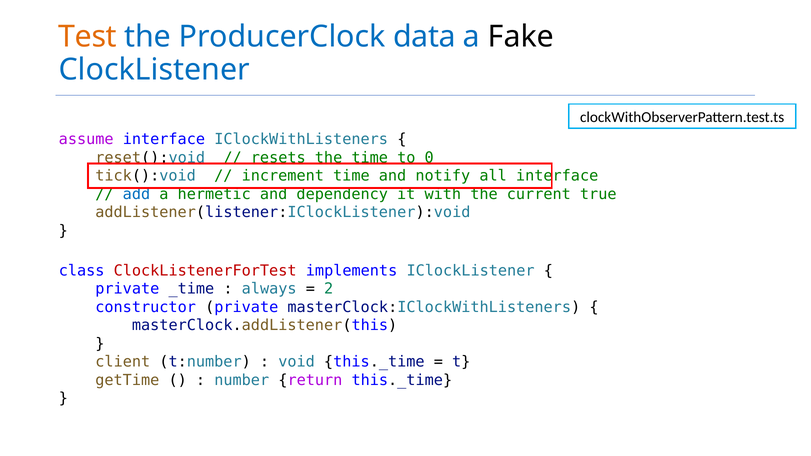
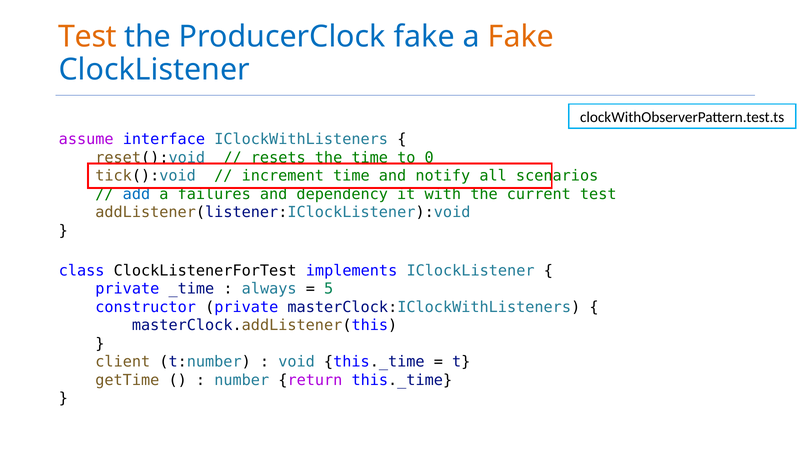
ProducerClock data: data -> fake
Fake at (521, 37) colour: black -> orange
all interface: interface -> scenarios
hermetic: hermetic -> failures
current true: true -> test
ClockListenerForTest colour: red -> black
2: 2 -> 5
